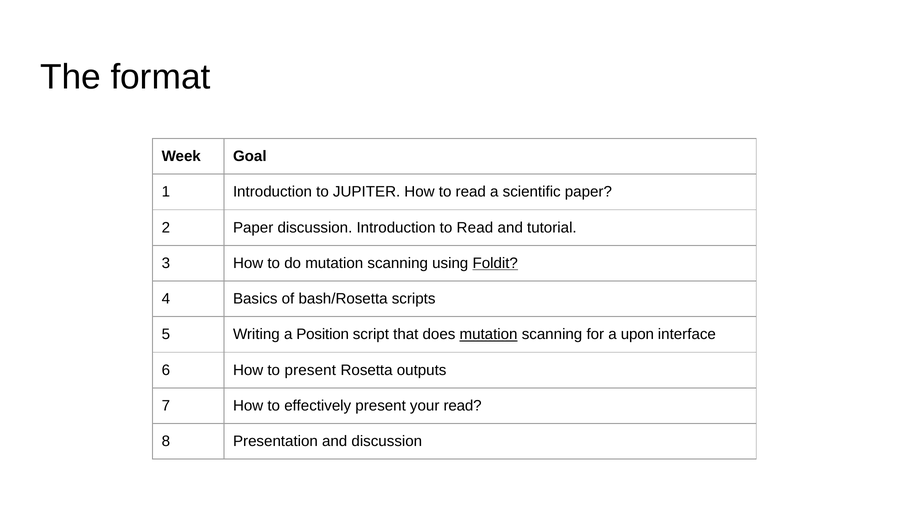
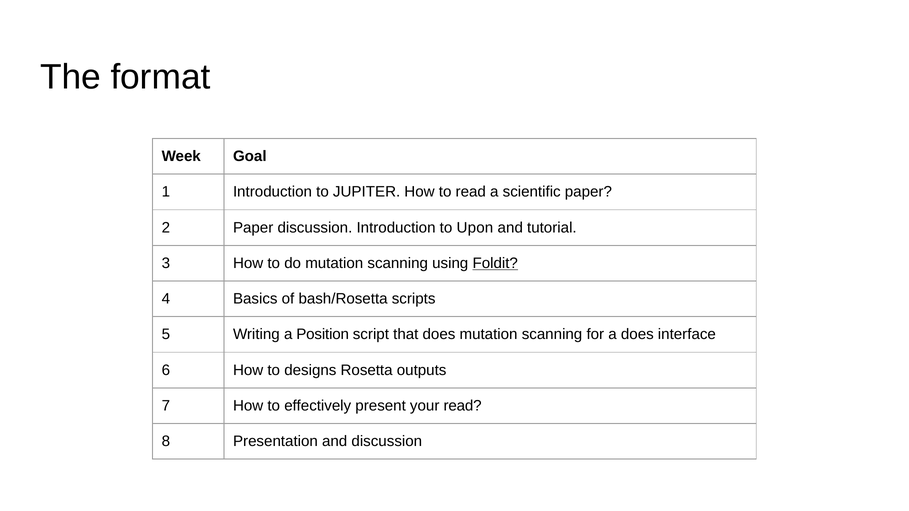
Introduction to Read: Read -> Upon
mutation at (489, 335) underline: present -> none
a upon: upon -> does
to present: present -> designs
